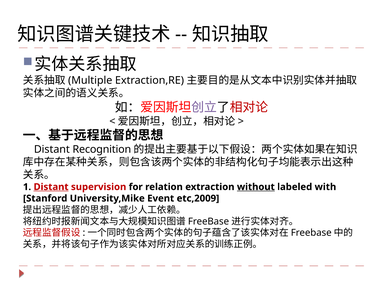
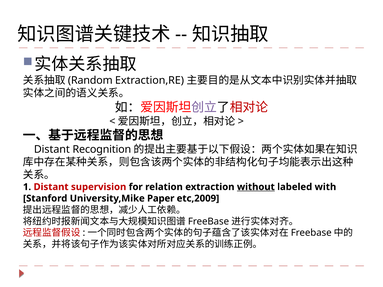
Multiple: Multiple -> Random
Distant at (51, 187) underline: present -> none
Event: Event -> Paper
